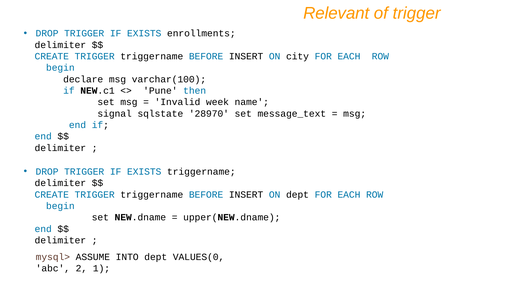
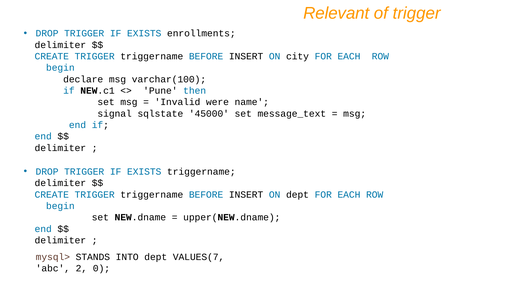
week: week -> were
28970: 28970 -> 45000
ASSUME: ASSUME -> STANDS
VALUES(0: VALUES(0 -> VALUES(7
1: 1 -> 0
